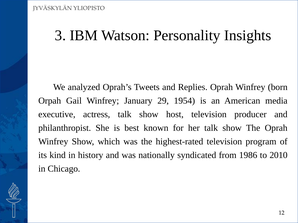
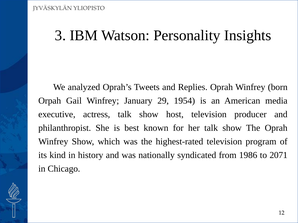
2010: 2010 -> 2071
